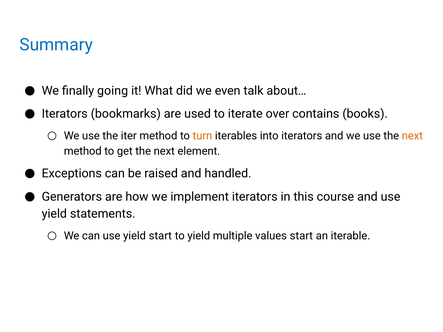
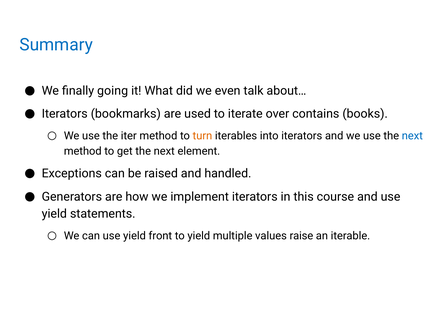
next at (412, 136) colour: orange -> blue
yield start: start -> front
values start: start -> raise
